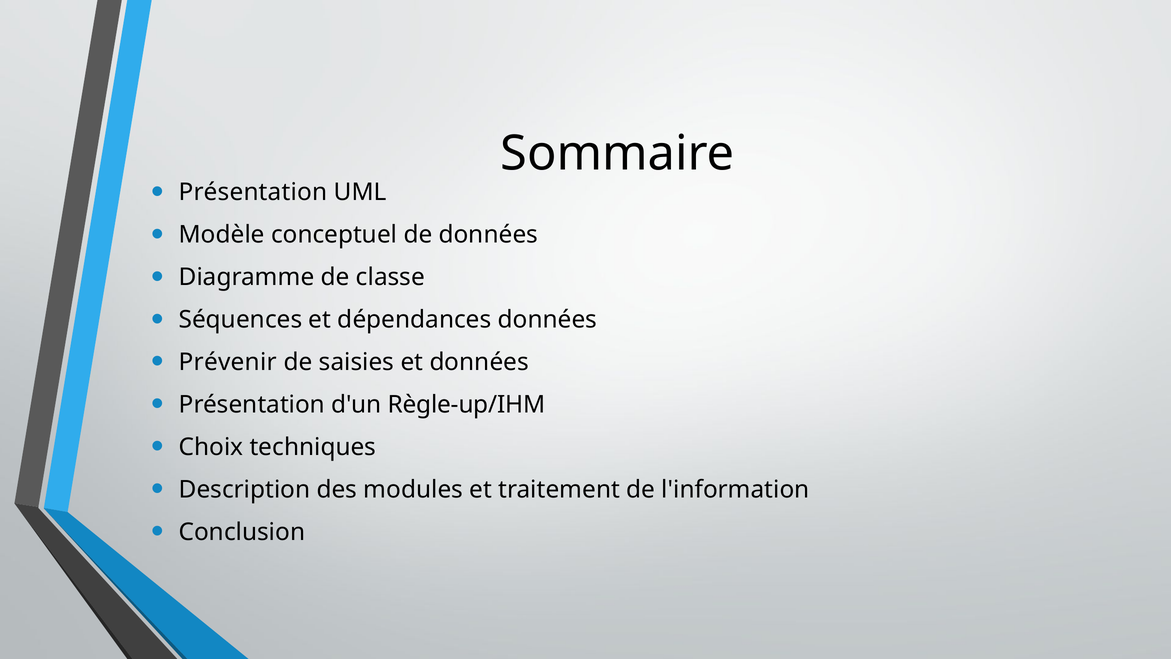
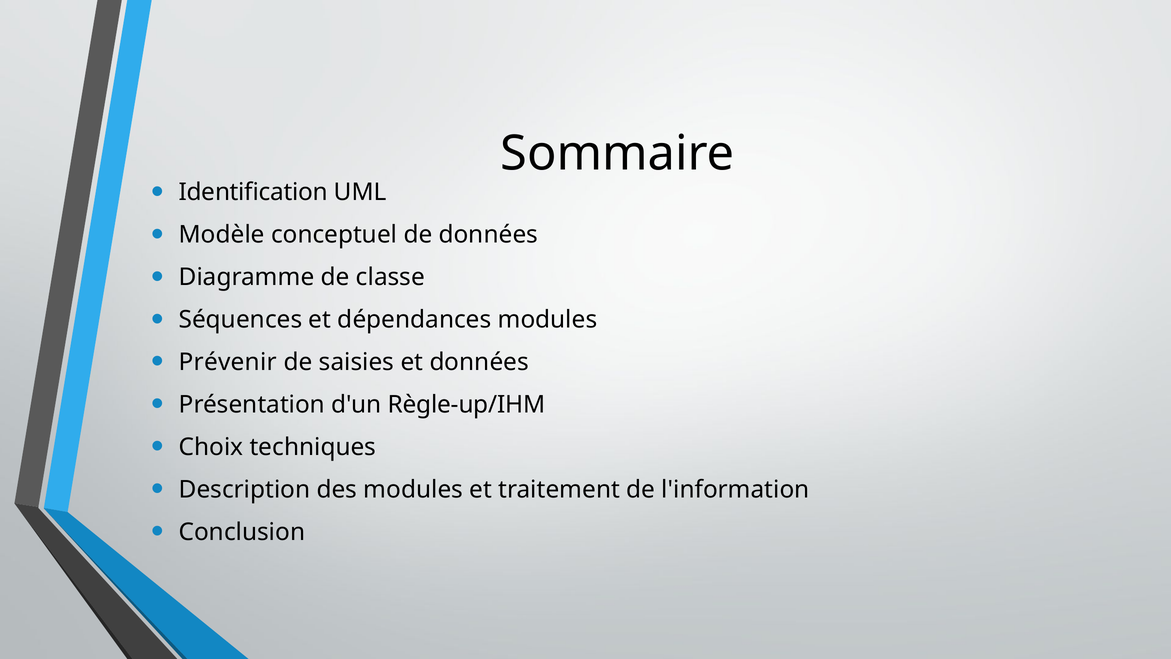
Présentation at (253, 192): Présentation -> Identification
dépendances données: données -> modules
